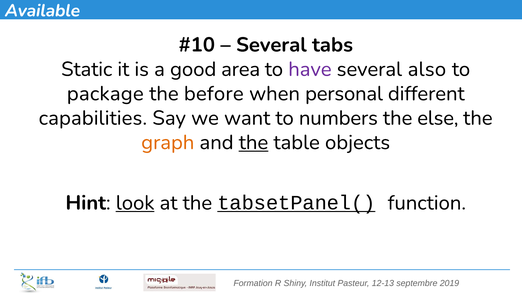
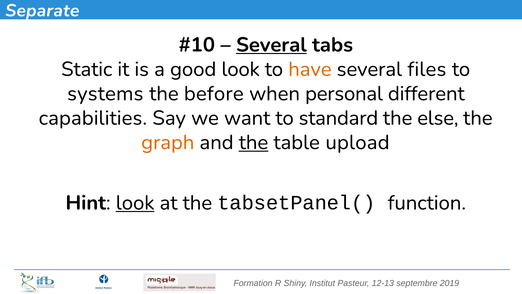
Available: Available -> Separate
Several at (271, 45) underline: none -> present
good area: area -> look
have colour: purple -> orange
also: also -> files
package: package -> systems
numbers: numbers -> standard
objects: objects -> upload
tabsetPanel( underline: present -> none
